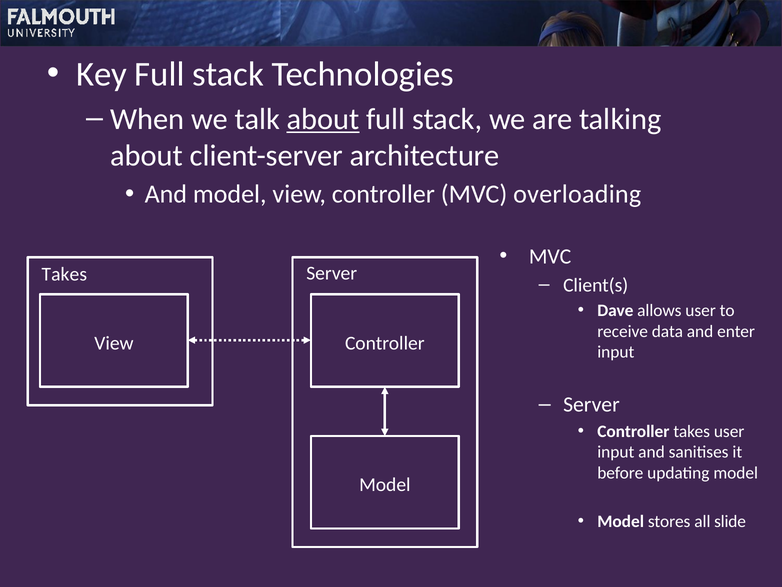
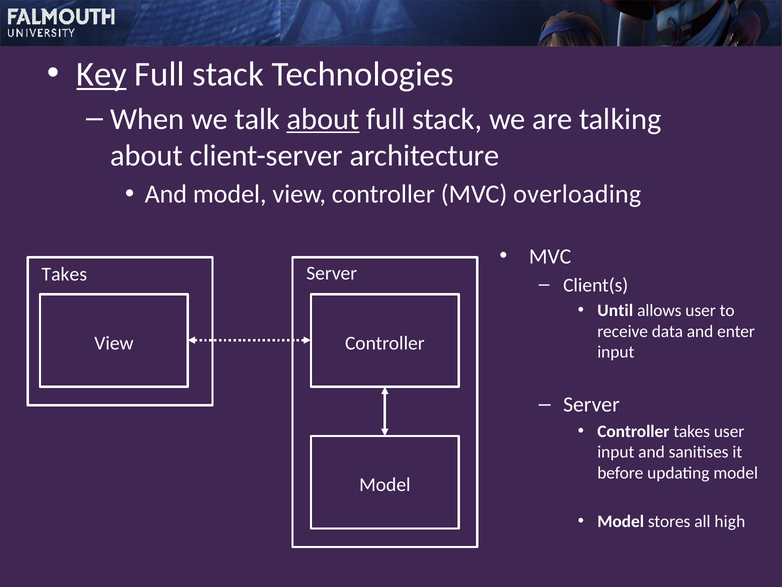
Key underline: none -> present
Dave: Dave -> Until
slide: slide -> high
